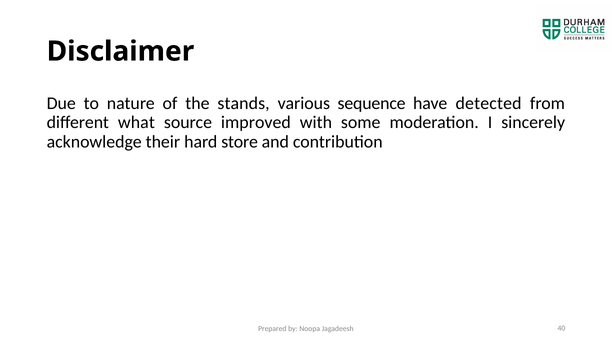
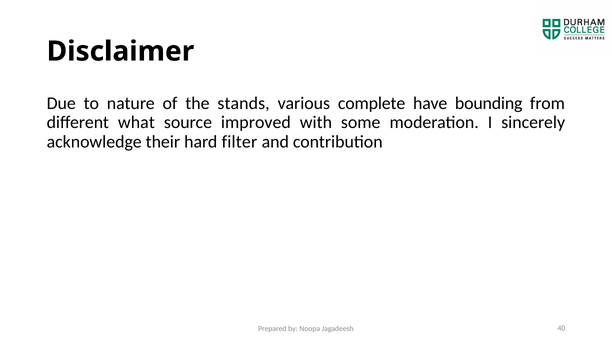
sequence: sequence -> complete
detected: detected -> bounding
store: store -> filter
